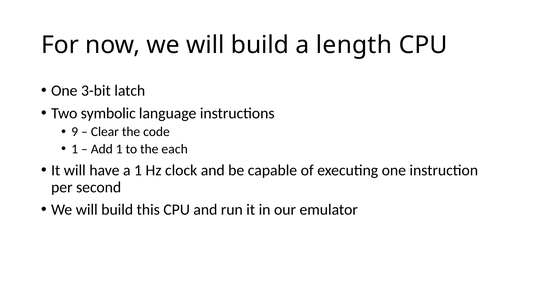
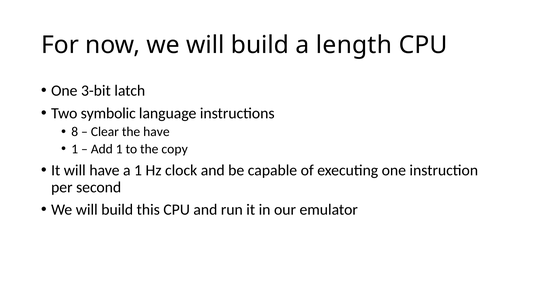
9: 9 -> 8
the code: code -> have
each: each -> copy
